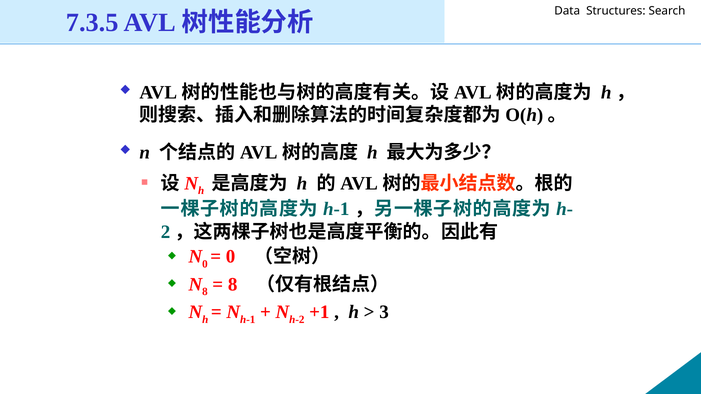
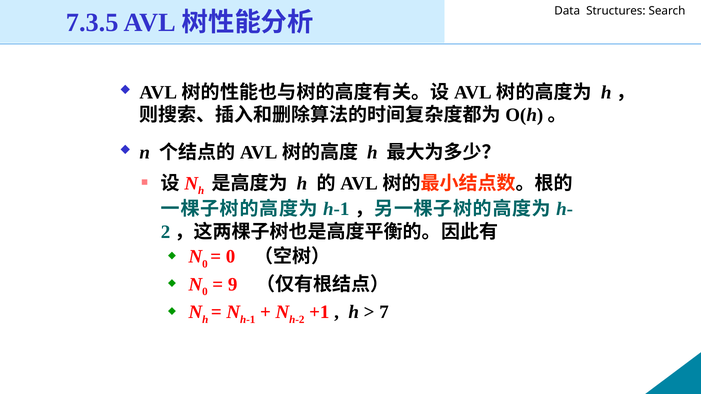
8 at (205, 292): 8 -> 0
8 at (233, 285): 8 -> 9
3: 3 -> 7
